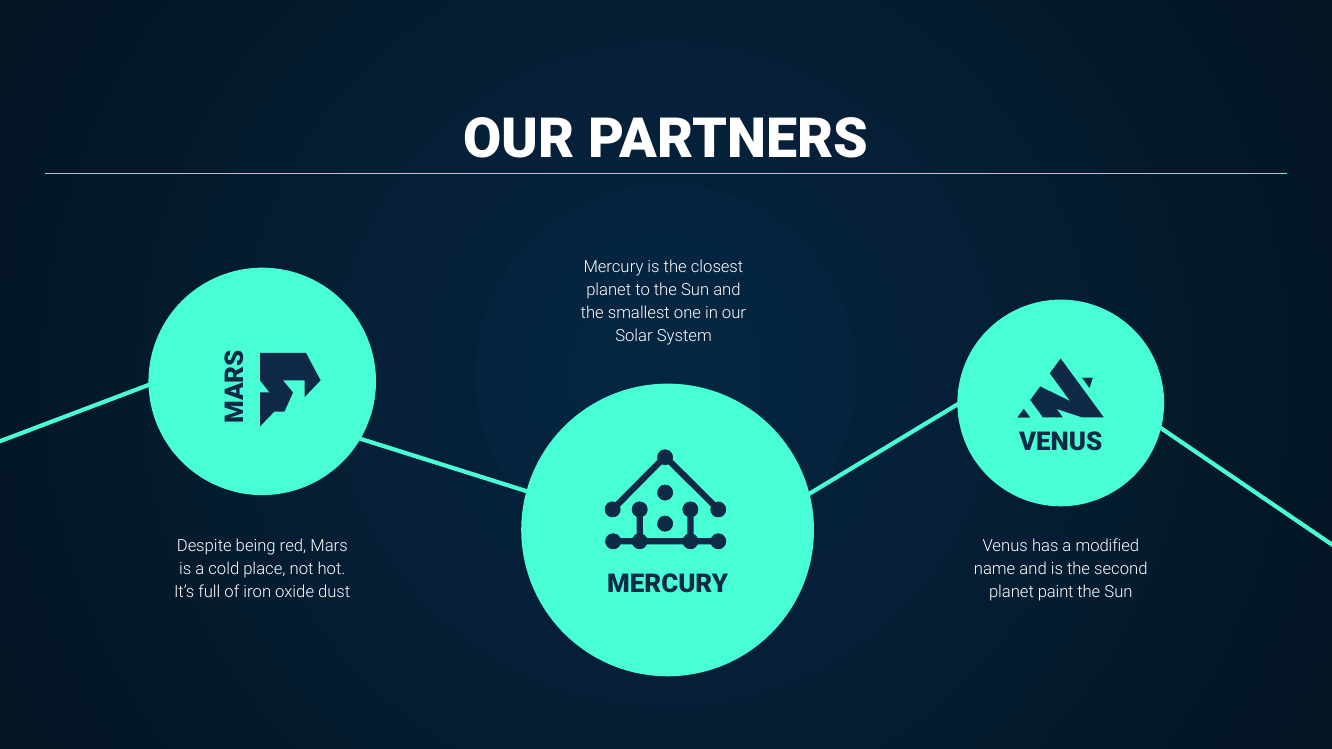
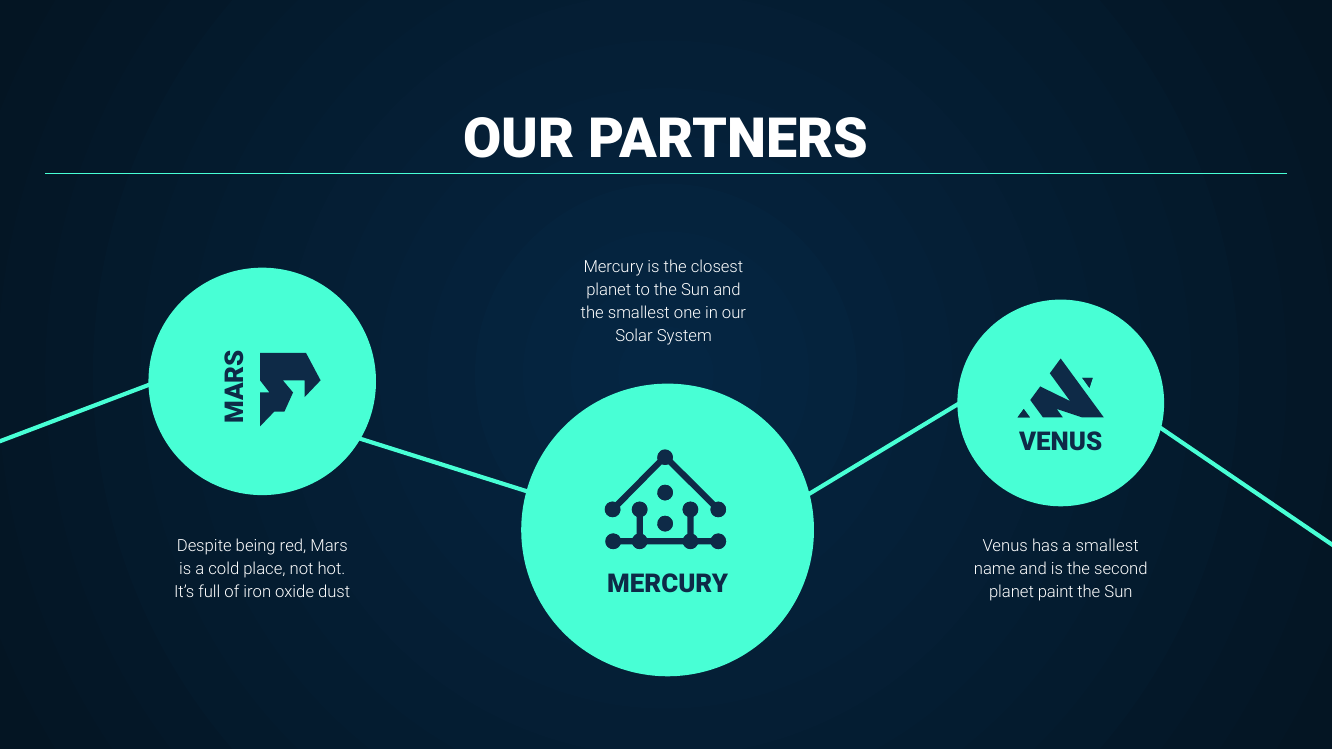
a modified: modified -> smallest
